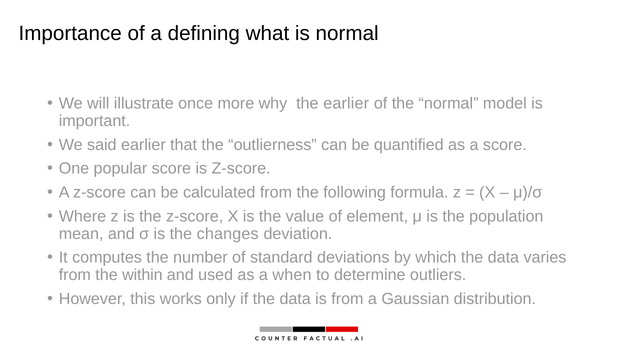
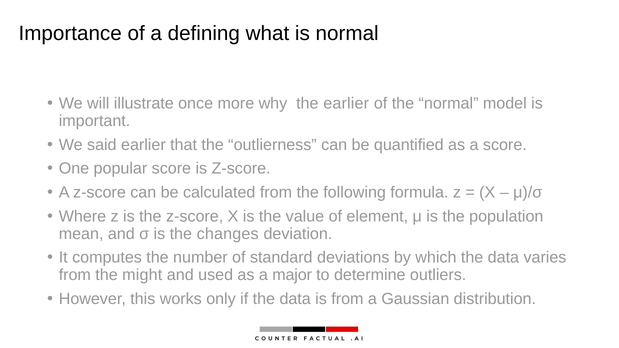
within: within -> might
when: when -> major
